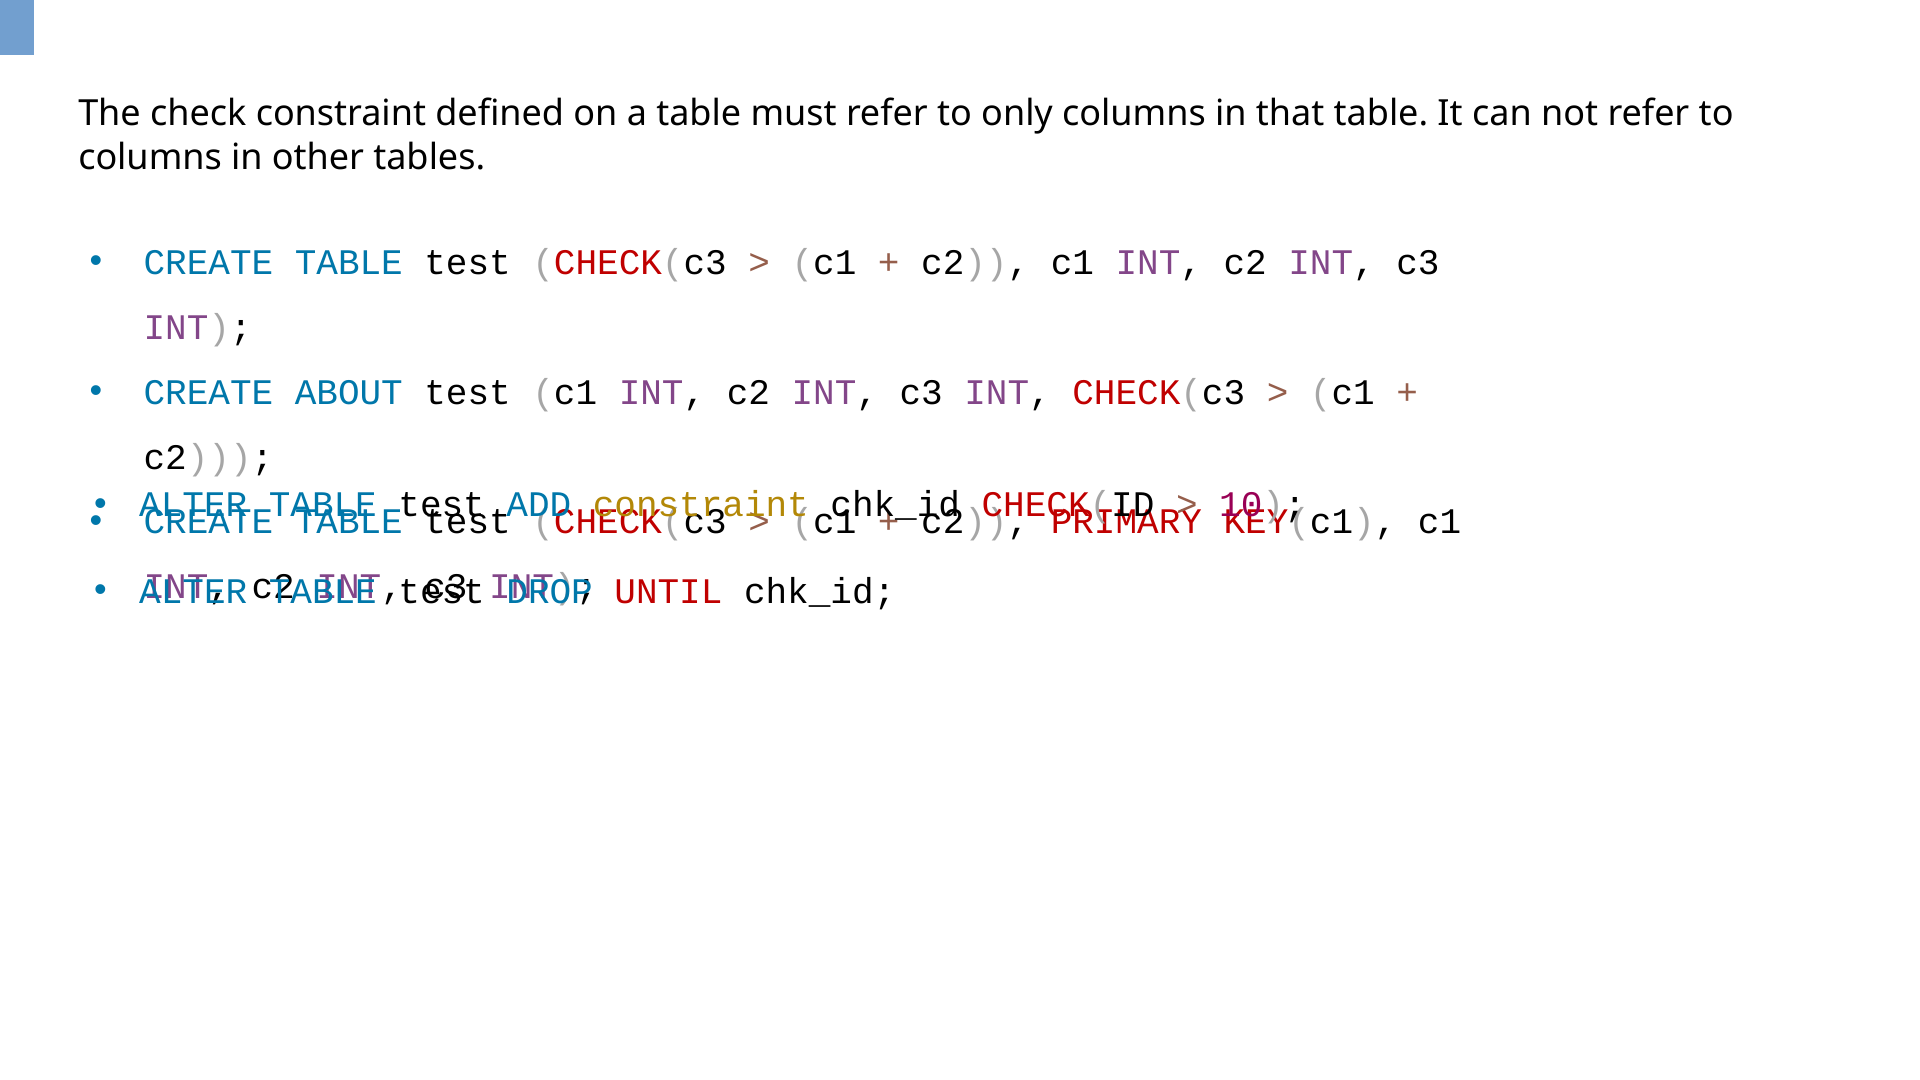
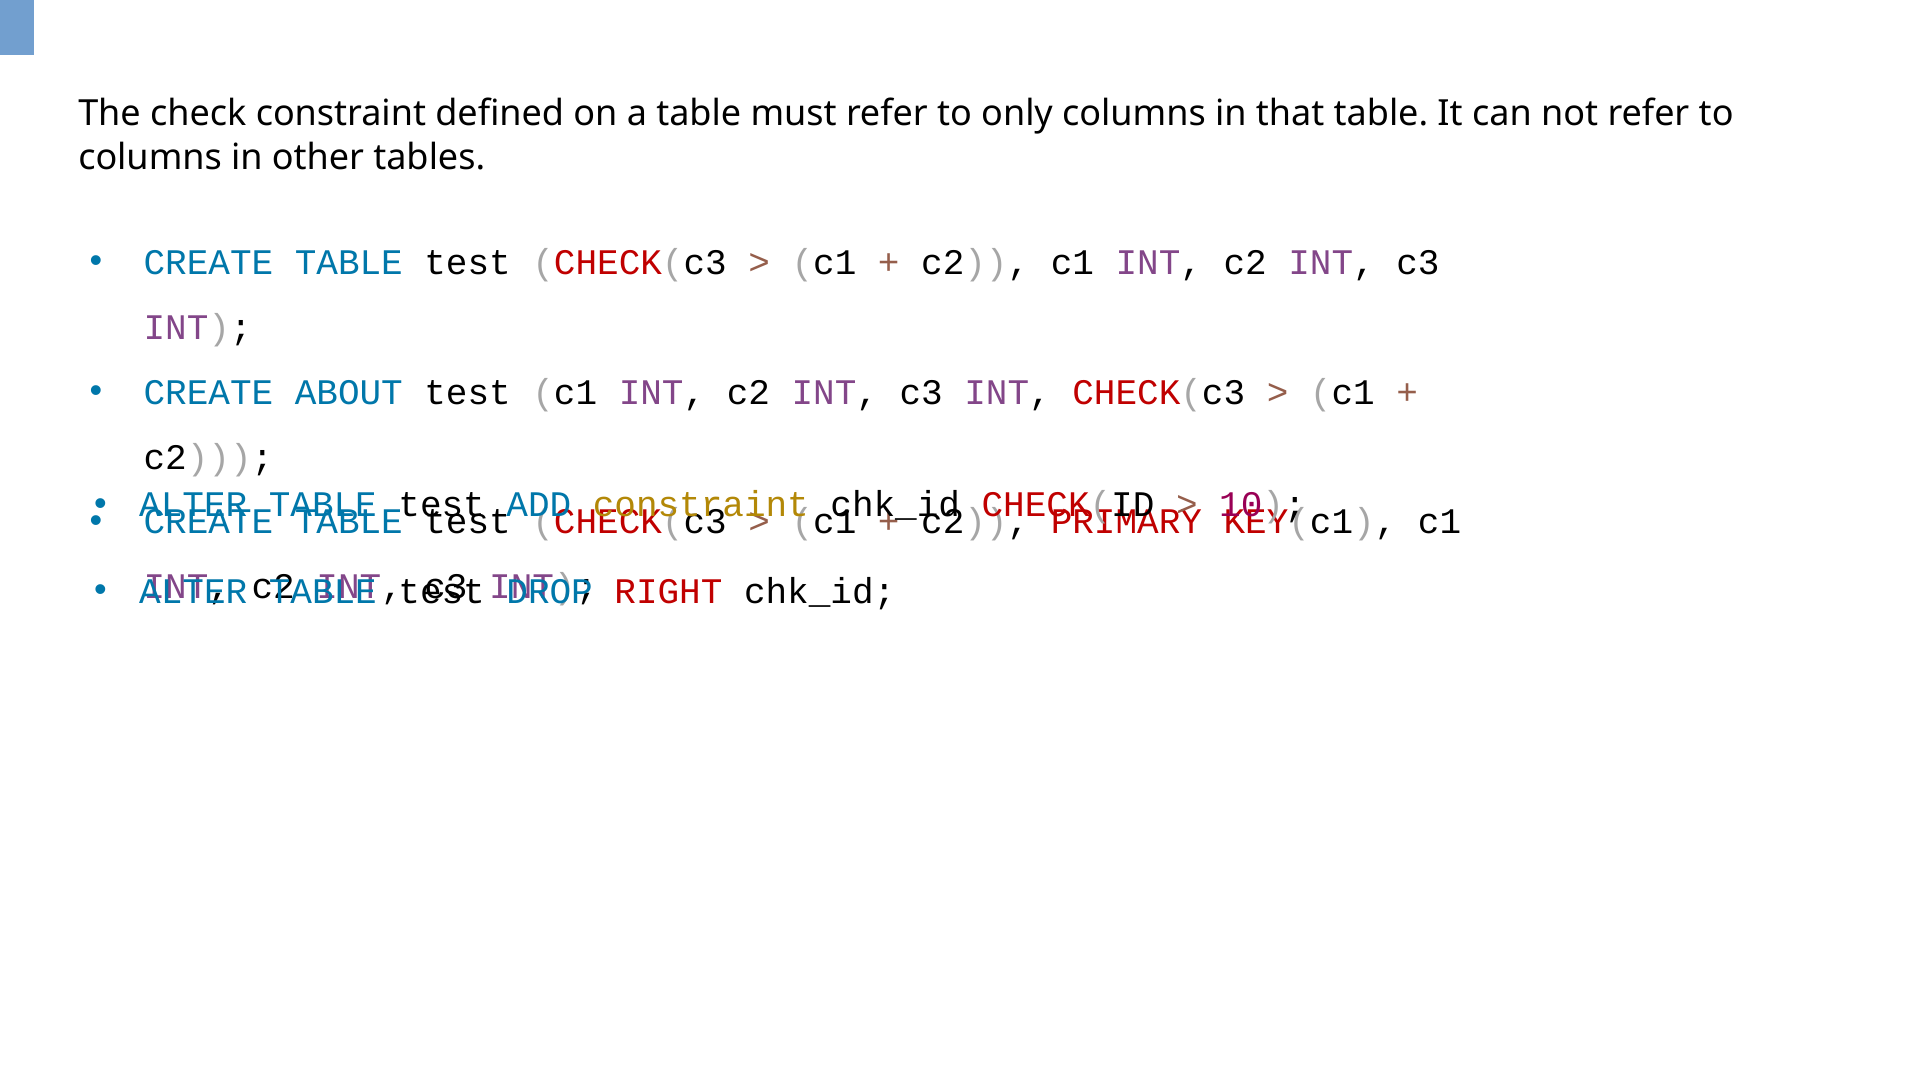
UNTIL: UNTIL -> RIGHT
